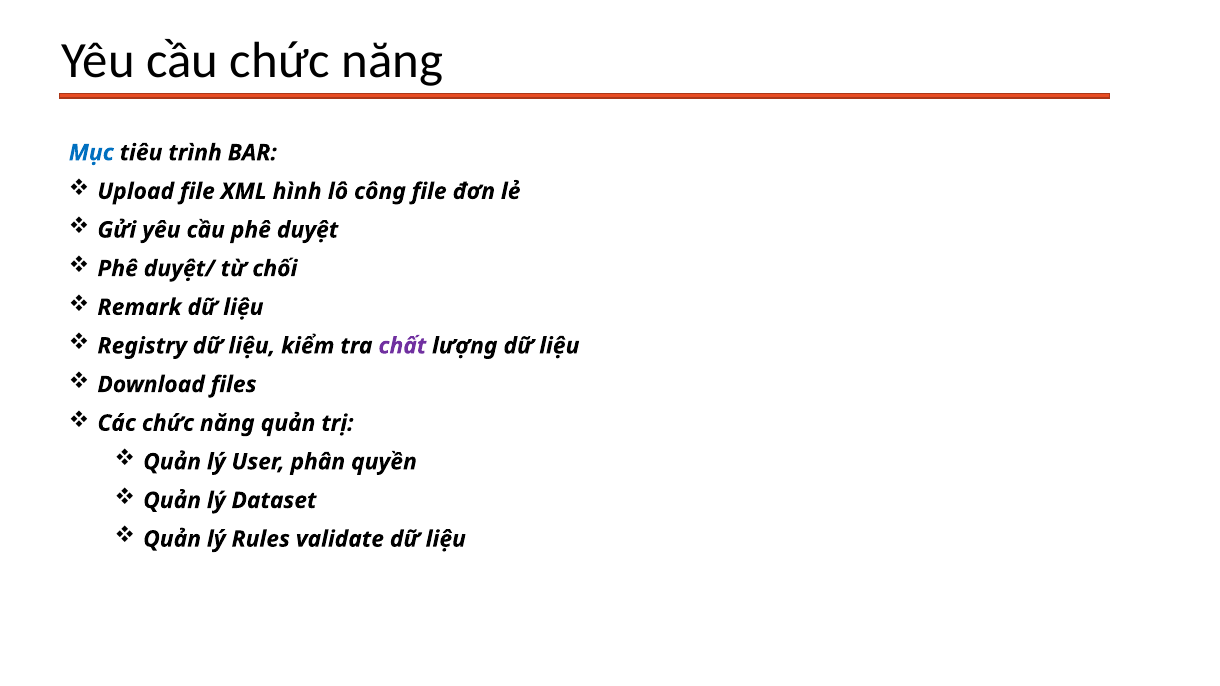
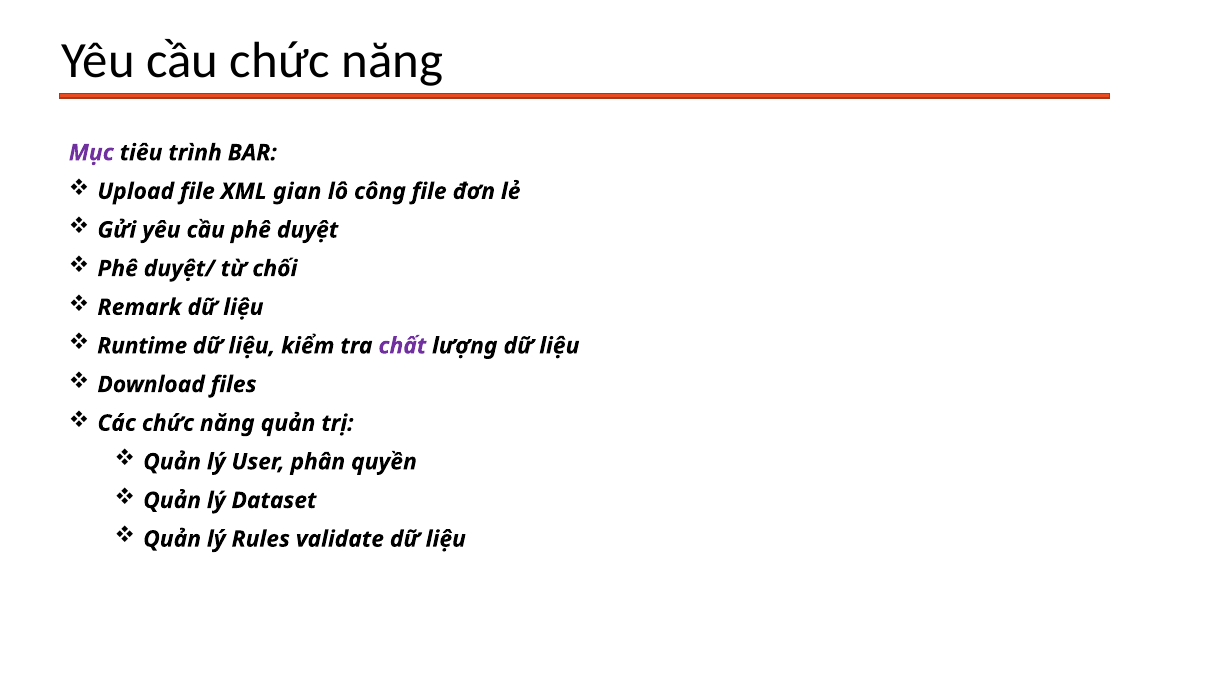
Mục colour: blue -> purple
hình: hình -> gian
Registry: Registry -> Runtime
